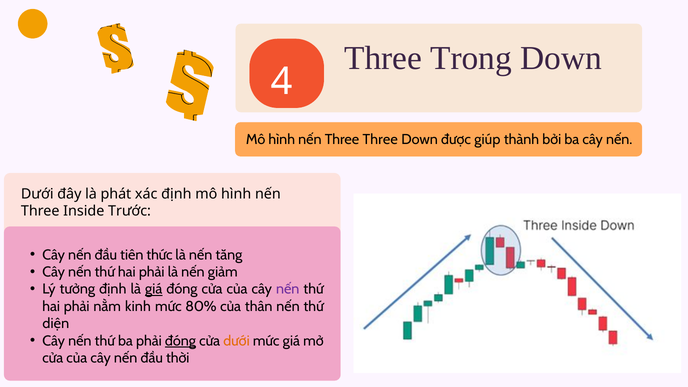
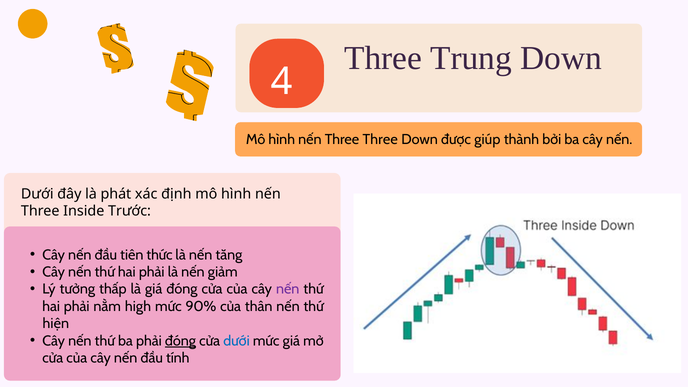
Trong: Trong -> Trung
định: định -> thấp
giá at (154, 289) underline: present -> none
kinh: kinh -> high
80%: 80% -> 90%
diện: diện -> hiện
dưới at (236, 341) colour: orange -> blue
thời: thời -> tính
